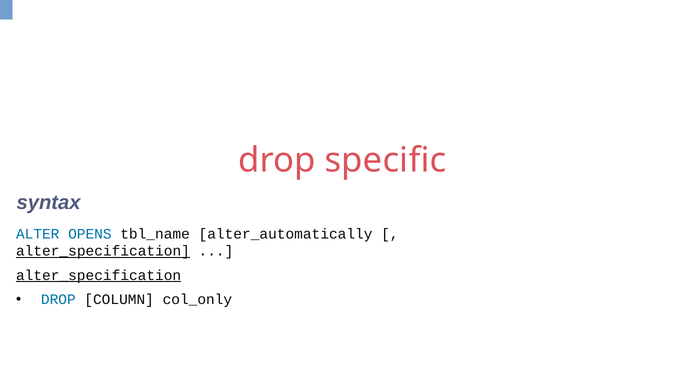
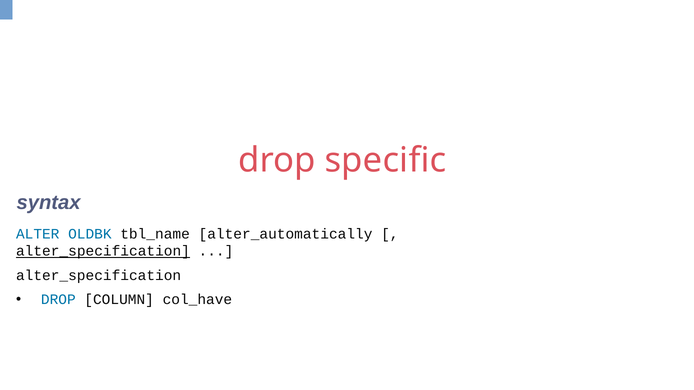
OPENS: OPENS -> OLDBK
alter_specification at (99, 276) underline: present -> none
col_only: col_only -> col_have
